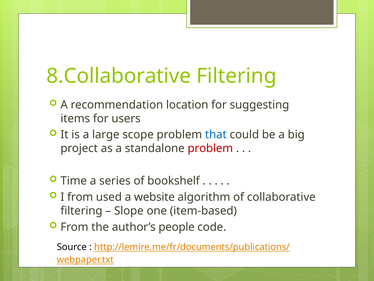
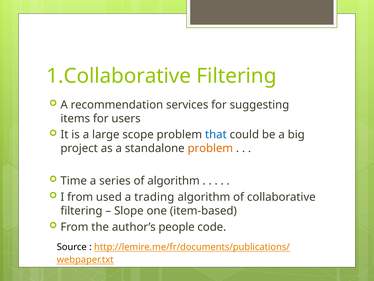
8.Collaborative: 8.Collaborative -> 1.Collaborative
location: location -> services
problem at (210, 148) colour: red -> orange
of bookshelf: bookshelf -> algorithm
website: website -> trading
